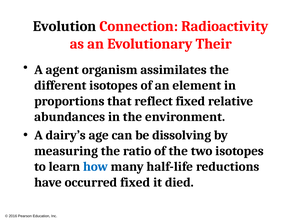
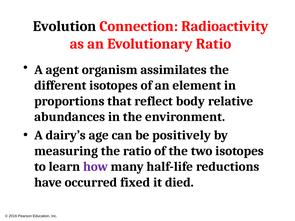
Evolutionary Their: Their -> Ratio
reflect fixed: fixed -> body
dissolving: dissolving -> positively
how colour: blue -> purple
